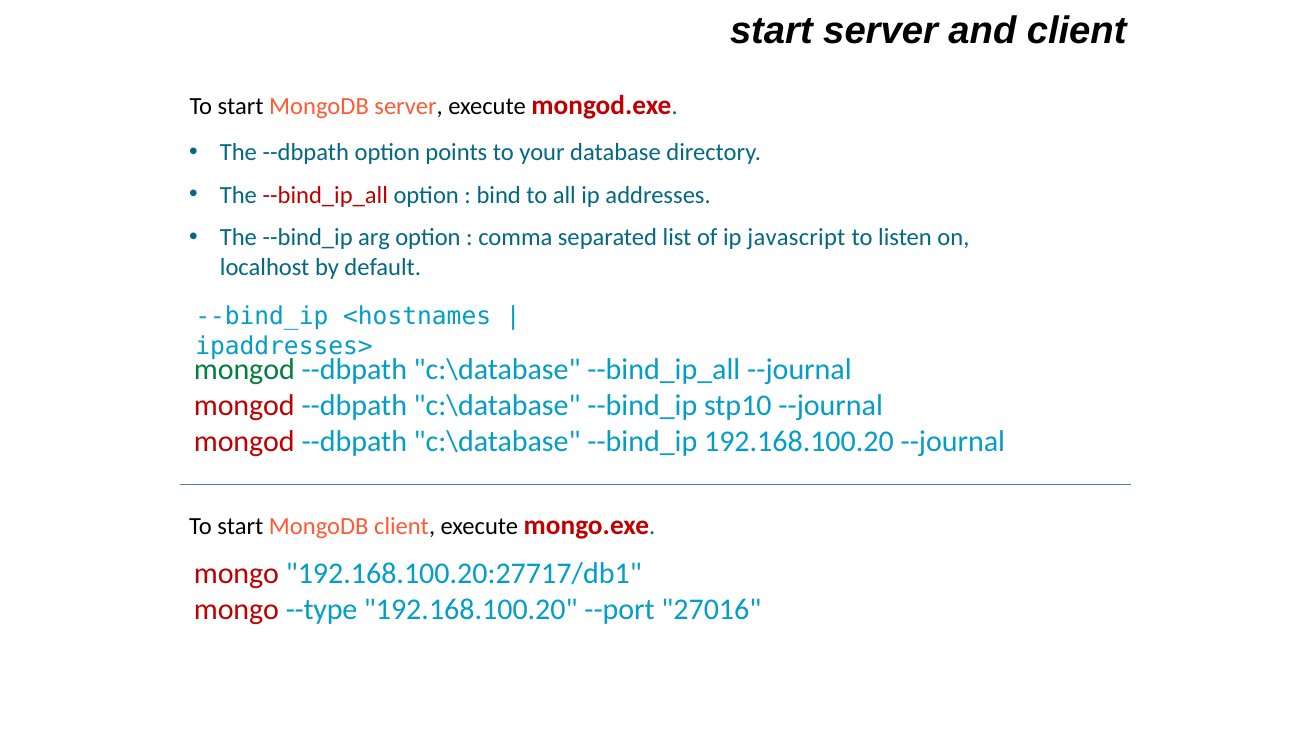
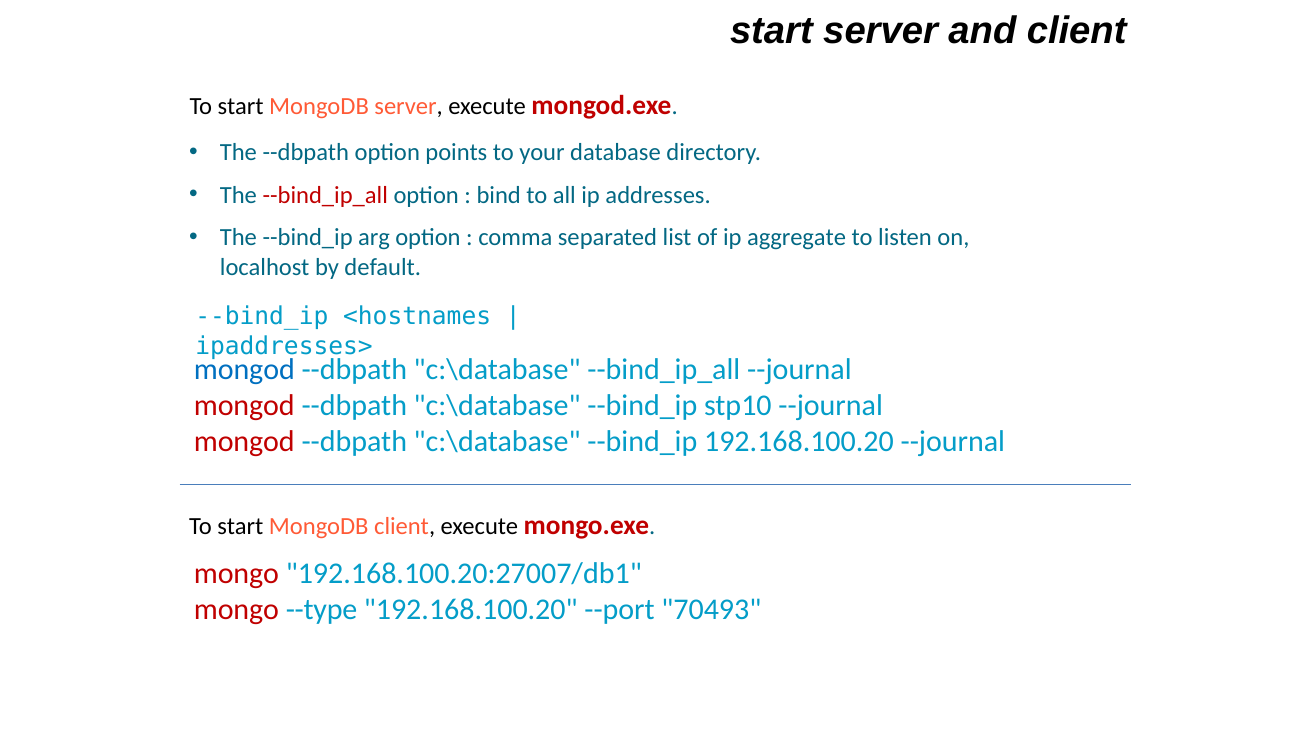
javascript: javascript -> aggregate
mongod at (244, 369) colour: green -> blue
192.168.100.20:27717/db1: 192.168.100.20:27717/db1 -> 192.168.100.20:27007/db1
27016: 27016 -> 70493
